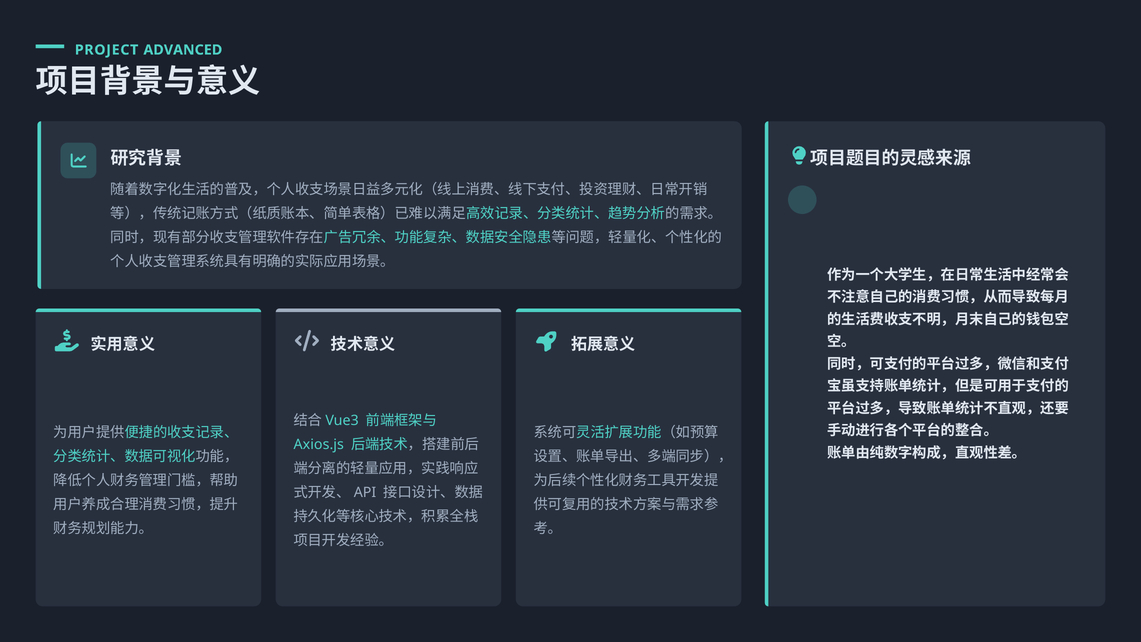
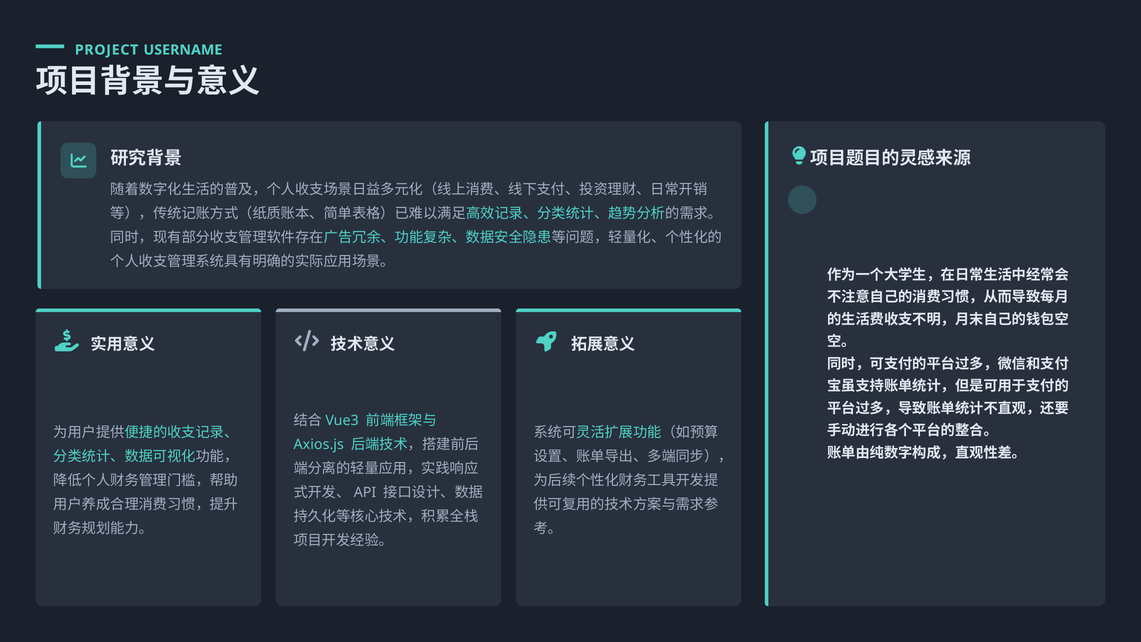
ADVANCED: ADVANCED -> USERNAME
